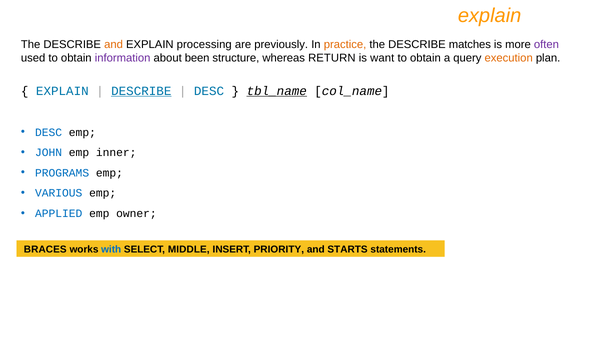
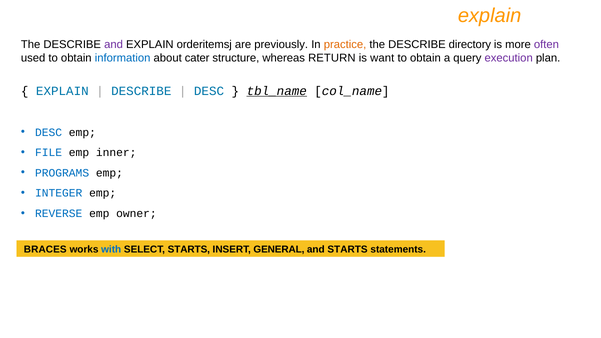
and at (114, 44) colour: orange -> purple
processing: processing -> orderitemsj
matches: matches -> directory
information colour: purple -> blue
been: been -> cater
execution colour: orange -> purple
DESCRIBE at (141, 91) underline: present -> none
JOHN: JOHN -> FILE
VARIOUS: VARIOUS -> INTEGER
APPLIED: APPLIED -> REVERSE
SELECT MIDDLE: MIDDLE -> STARTS
PRIORITY: PRIORITY -> GENERAL
